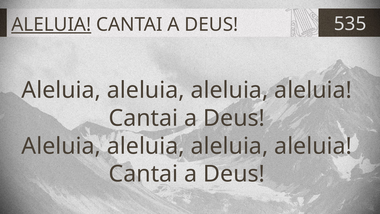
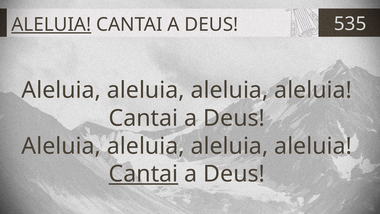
Cantai at (143, 174) underline: none -> present
